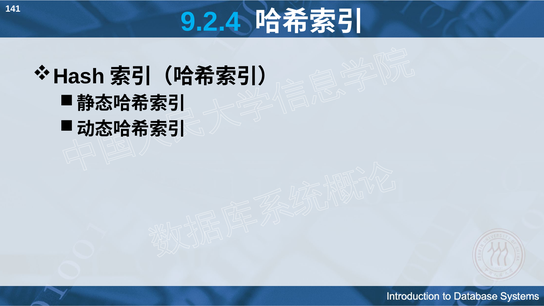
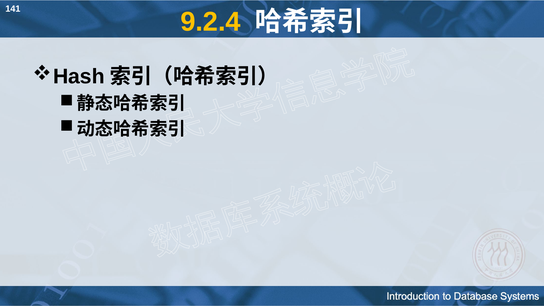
9.2.4 colour: light blue -> yellow
